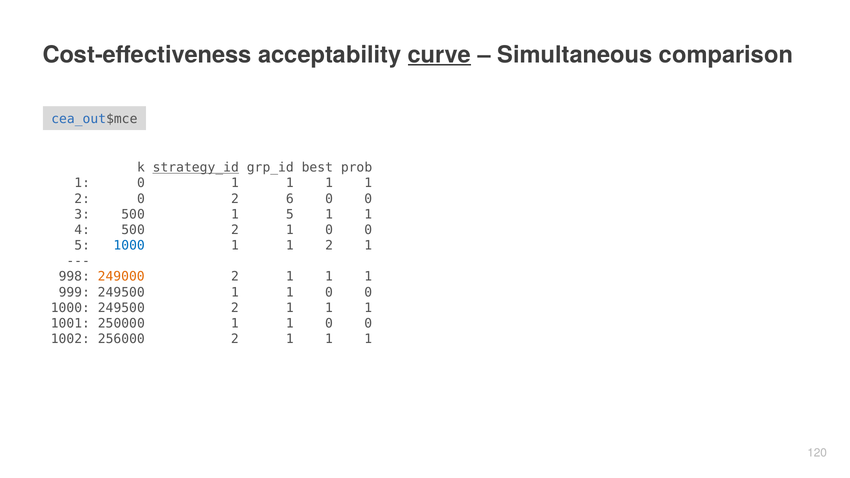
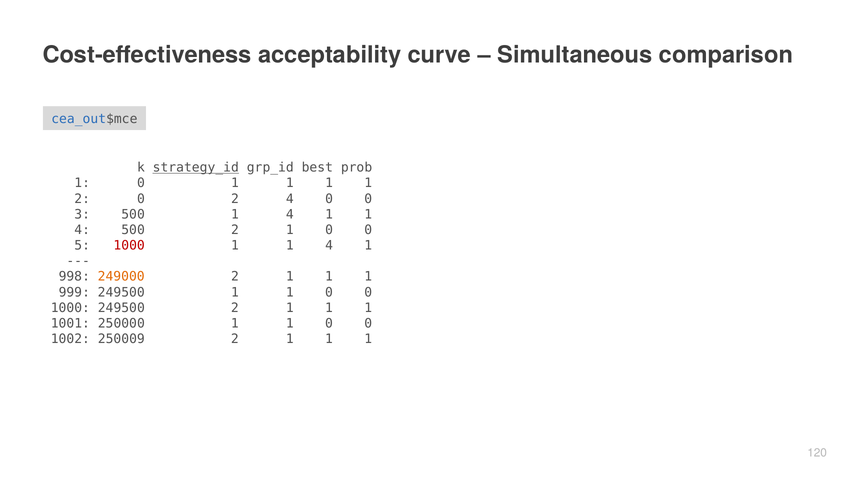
curve underline: present -> none
2 6: 6 -> 4
500 1 5: 5 -> 4
1000 at (129, 246) colour: blue -> red
2 at (329, 246): 2 -> 4
256000: 256000 -> 250009
